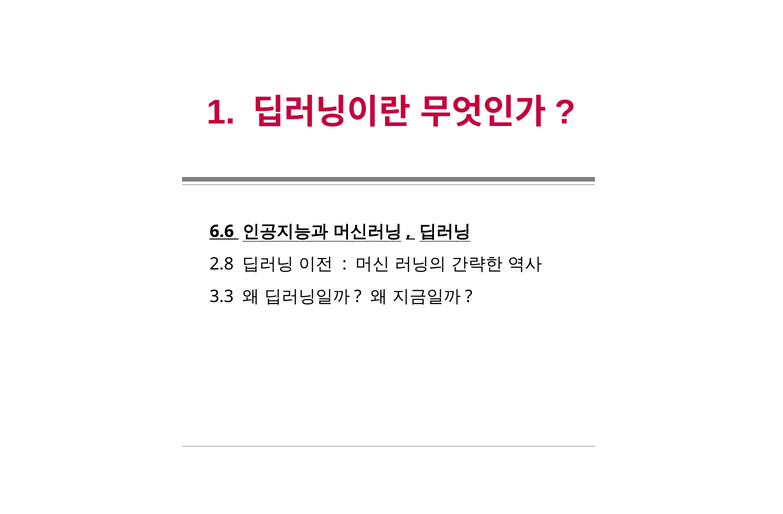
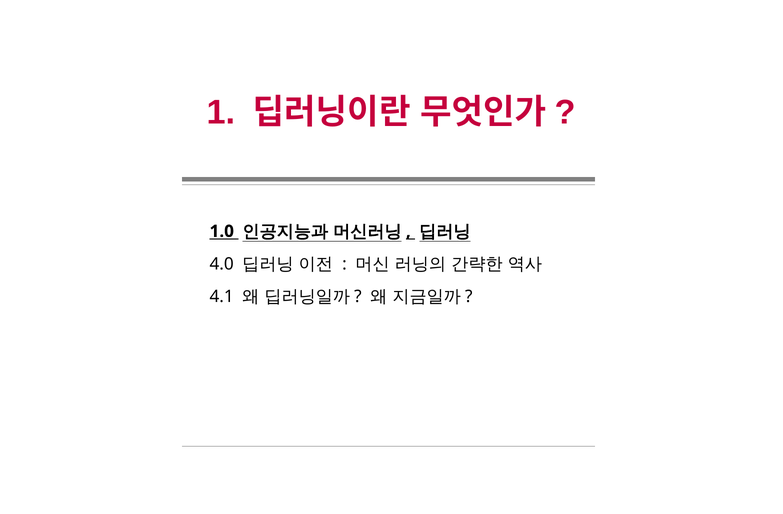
6.6: 6.6 -> 1.0
2.8: 2.8 -> 4.0
3.3: 3.3 -> 4.1
